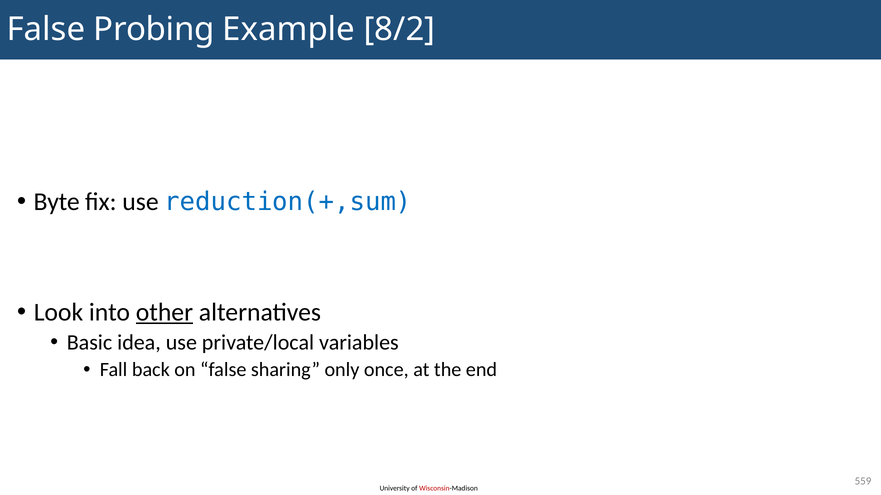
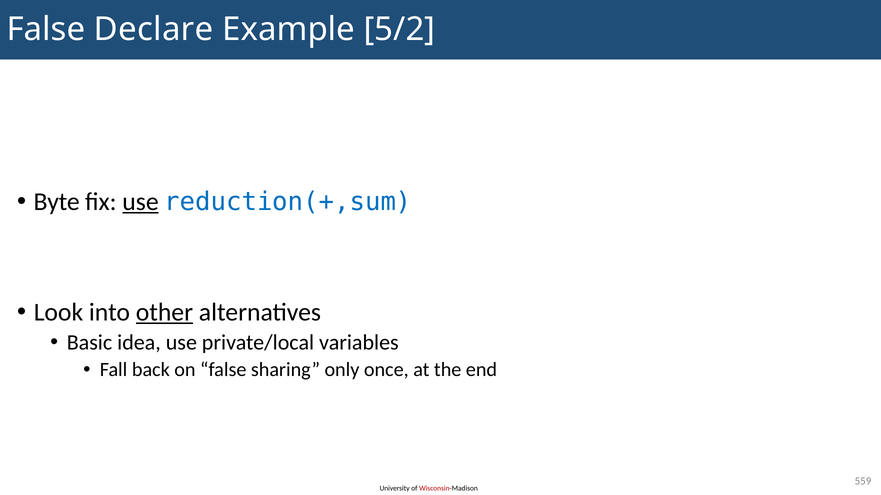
Probing: Probing -> Declare
8/2: 8/2 -> 5/2
use at (141, 202) underline: none -> present
